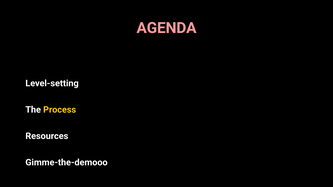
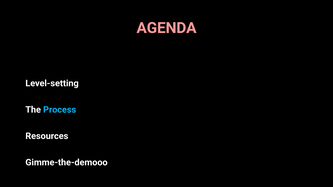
Process colour: yellow -> light blue
